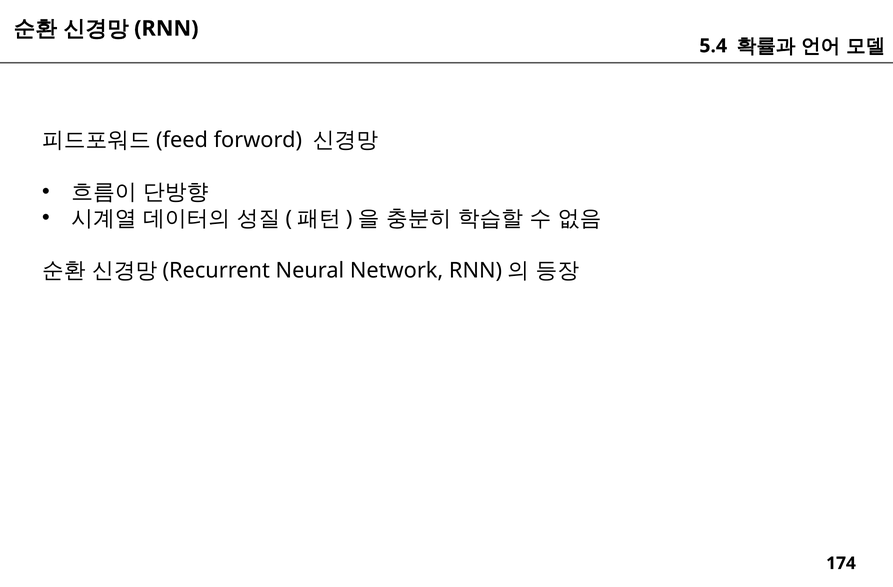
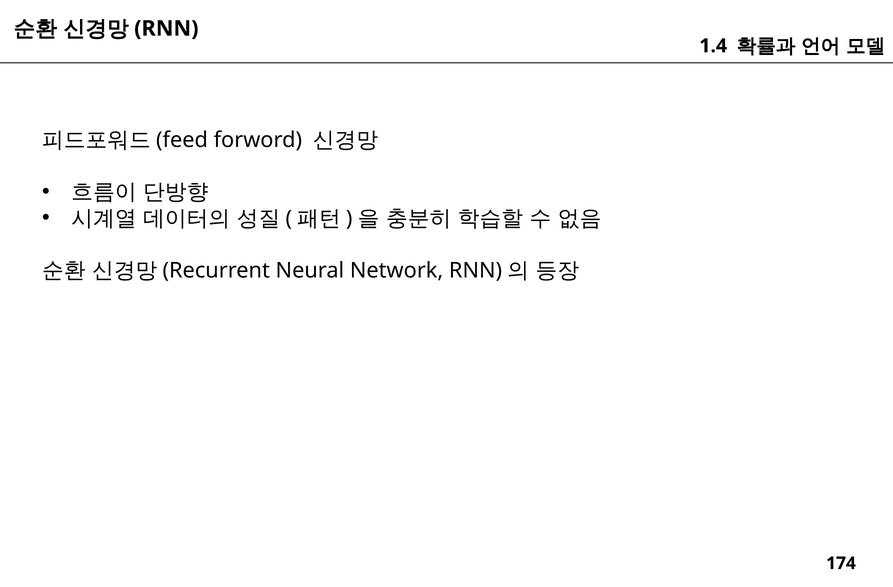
5.4: 5.4 -> 1.4
